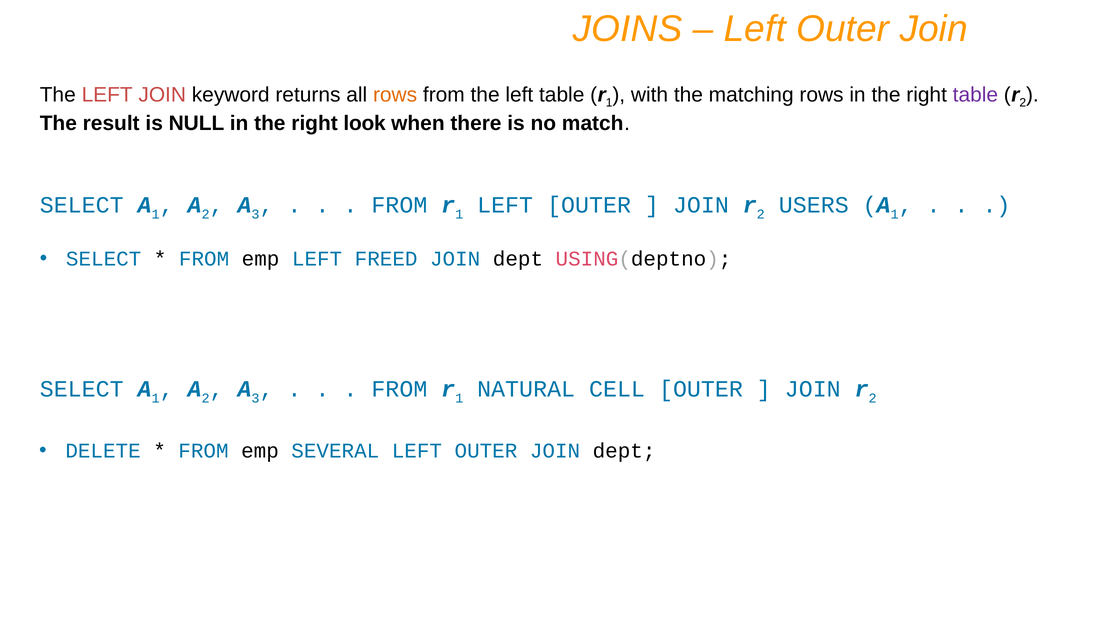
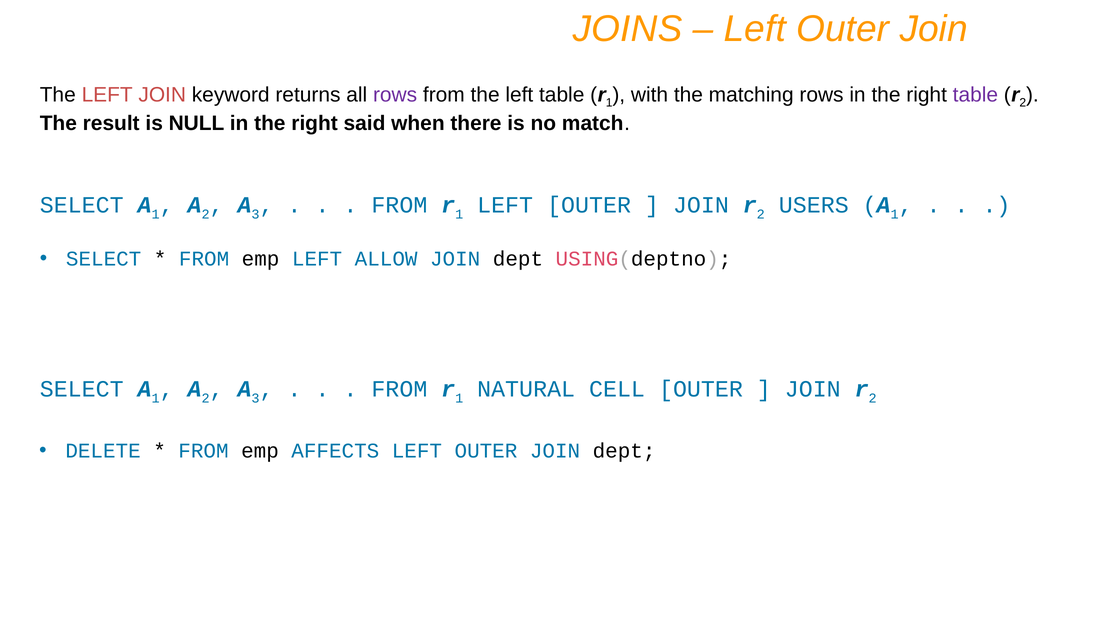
rows at (395, 95) colour: orange -> purple
look: look -> said
FREED: FREED -> ALLOW
SEVERAL: SEVERAL -> AFFECTS
